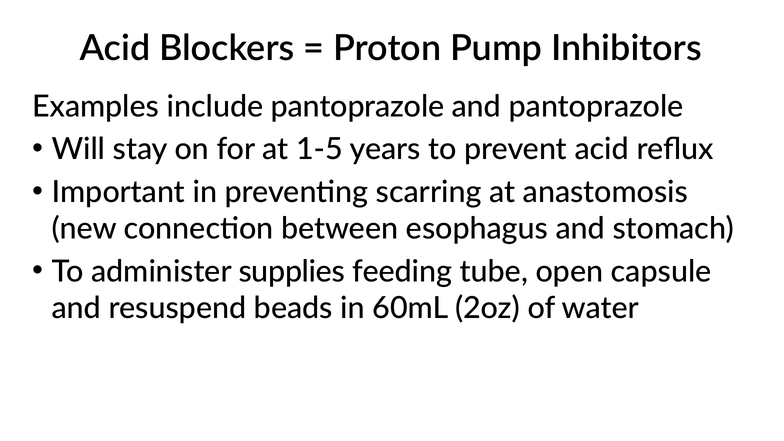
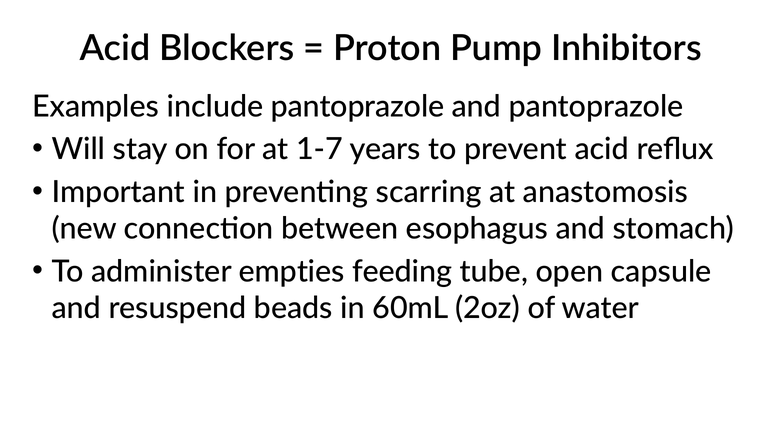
1-5: 1-5 -> 1-7
supplies: supplies -> empties
